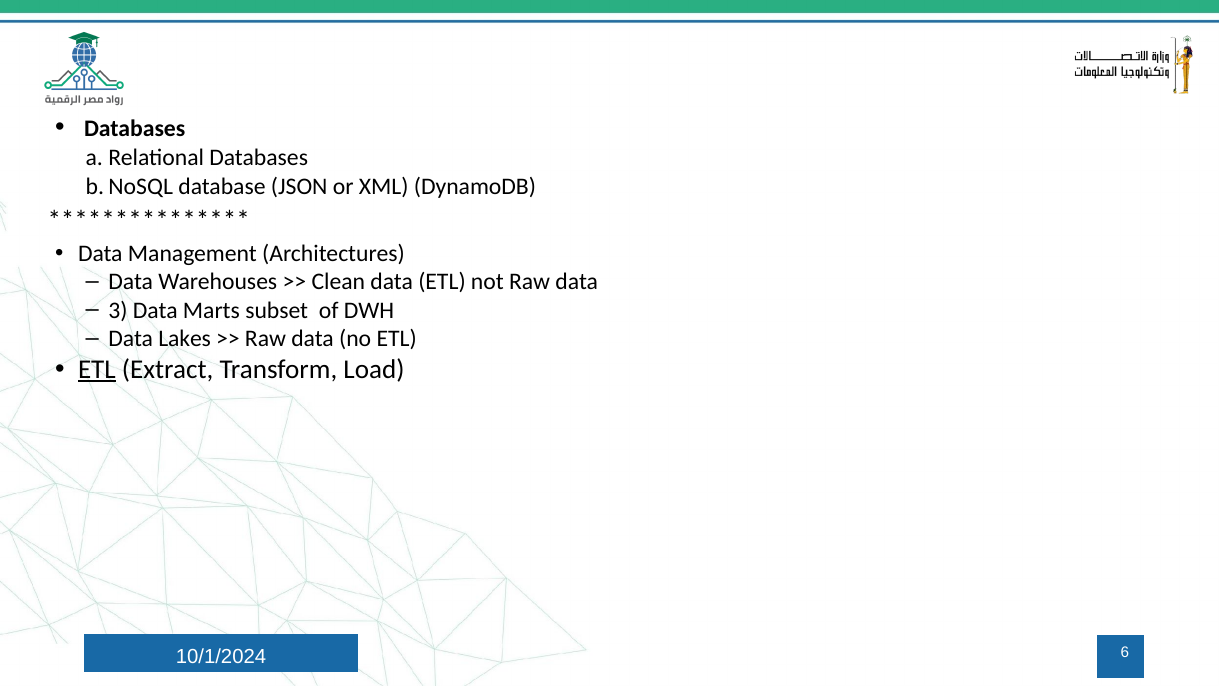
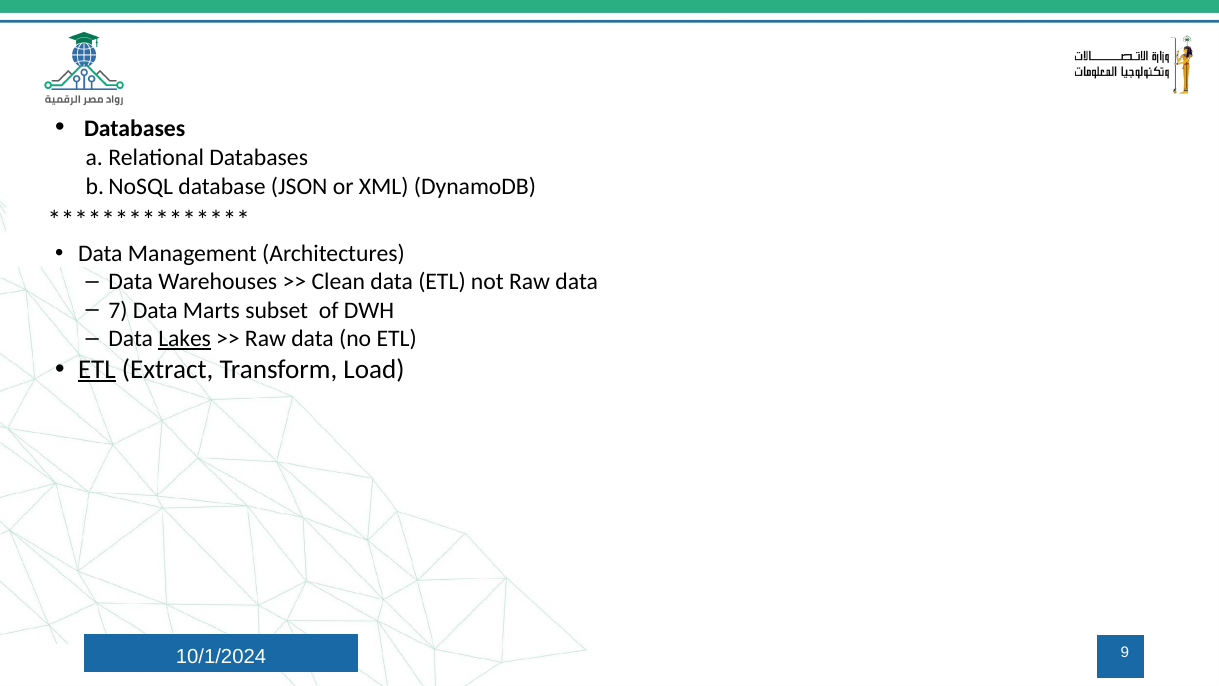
3: 3 -> 7
Lakes underline: none -> present
6: 6 -> 9
